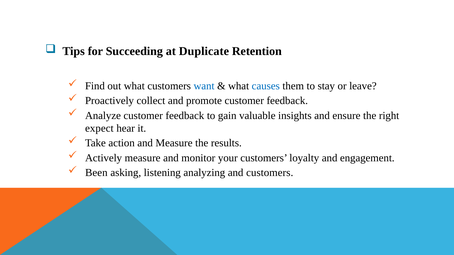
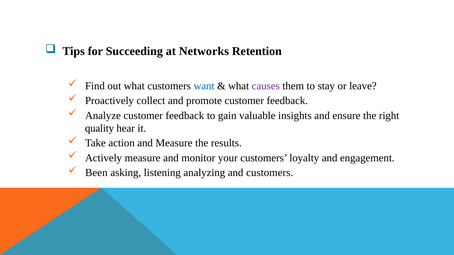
Duplicate: Duplicate -> Networks
causes colour: blue -> purple
expect: expect -> quality
